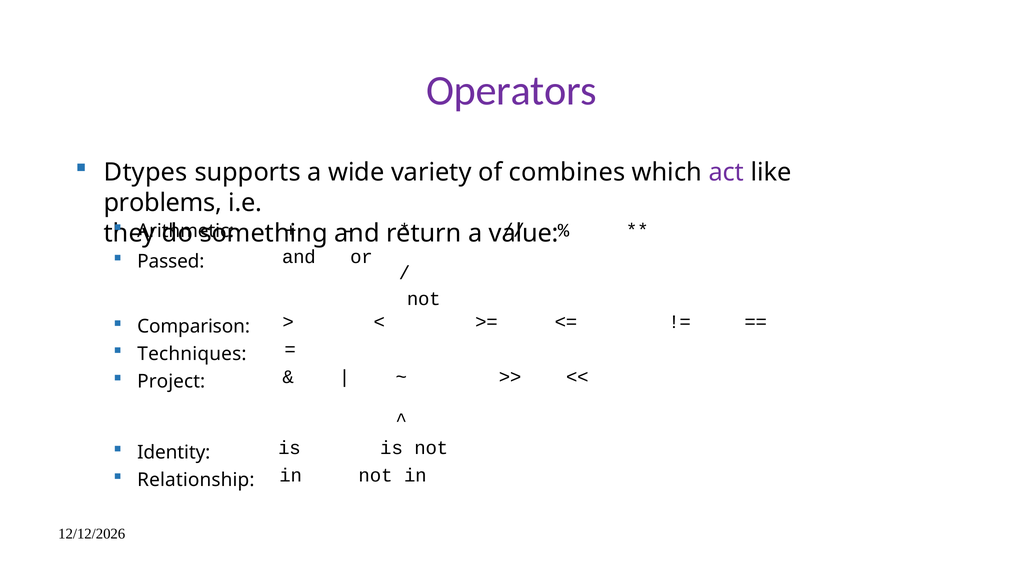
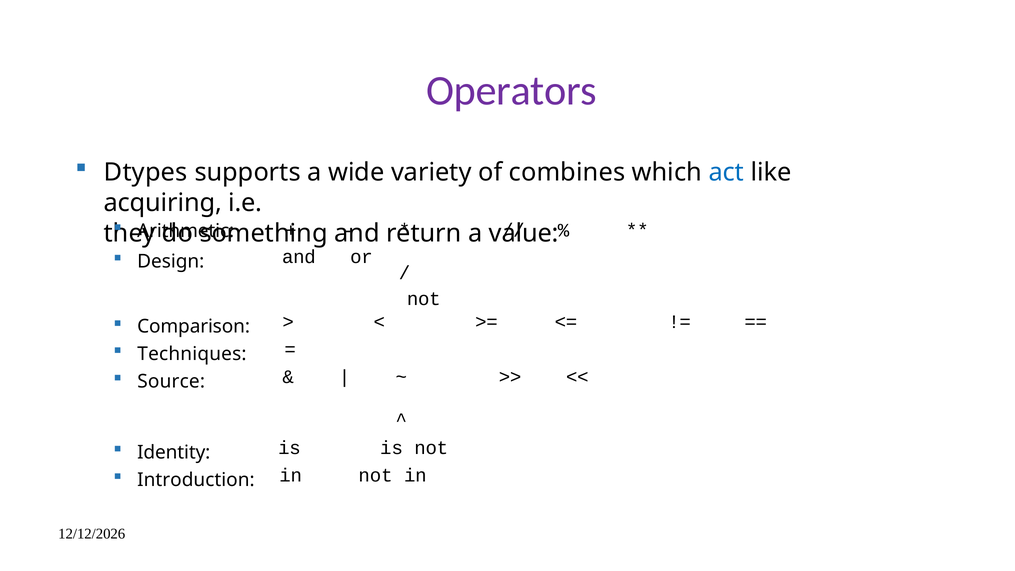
act colour: purple -> blue
problems: problems -> acquiring
Passed: Passed -> Design
Project: Project -> Source
Relationship: Relationship -> Introduction
